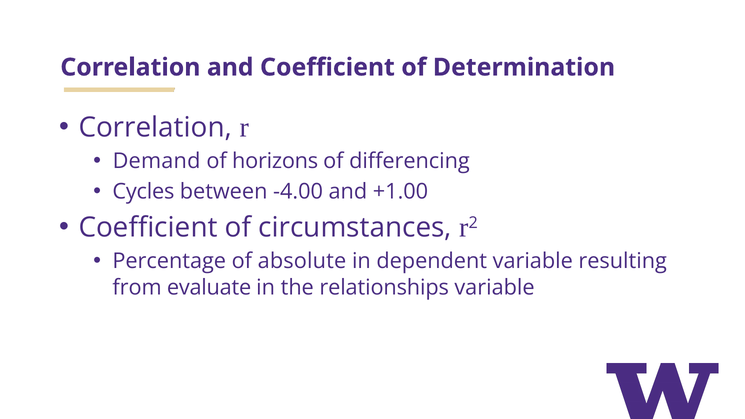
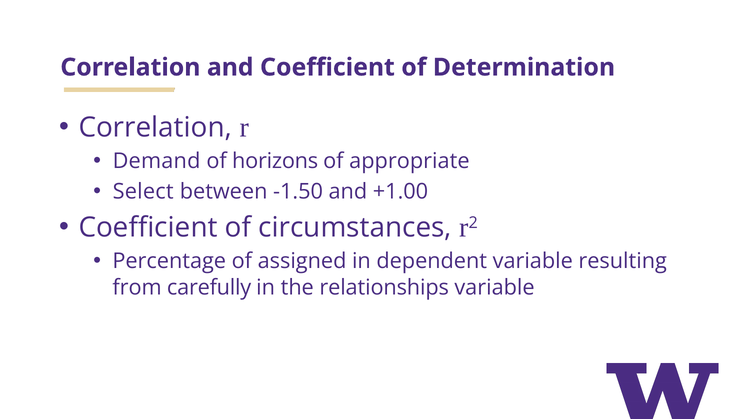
differencing: differencing -> appropriate
Cycles: Cycles -> Select
-4.00: -4.00 -> -1.50
absolute: absolute -> assigned
evaluate: evaluate -> carefully
